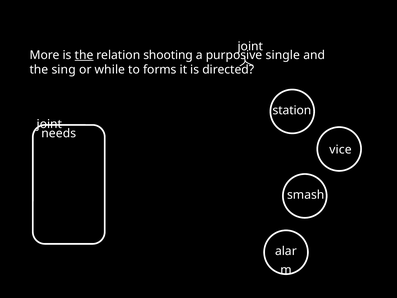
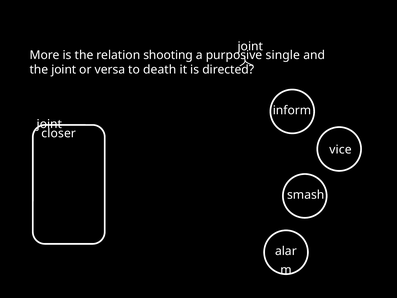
the at (84, 55) underline: present -> none
the sing: sing -> joint
while: while -> versa
forms: forms -> death
station: station -> inform
needs: needs -> closer
